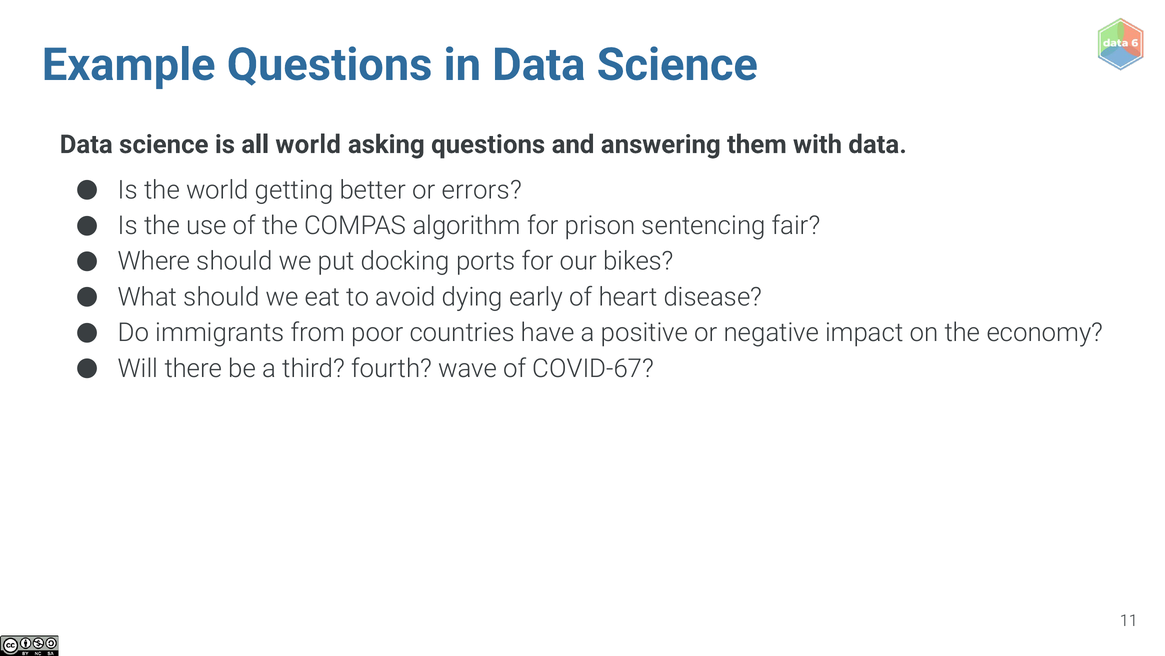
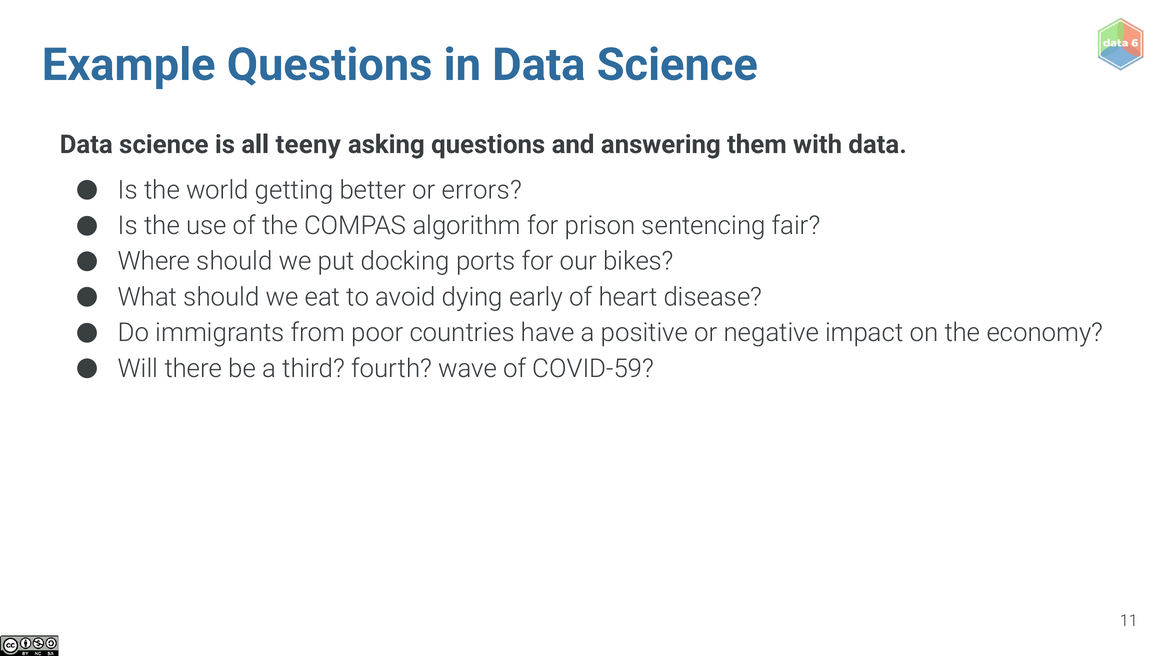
all world: world -> teeny
COVID-67: COVID-67 -> COVID-59
